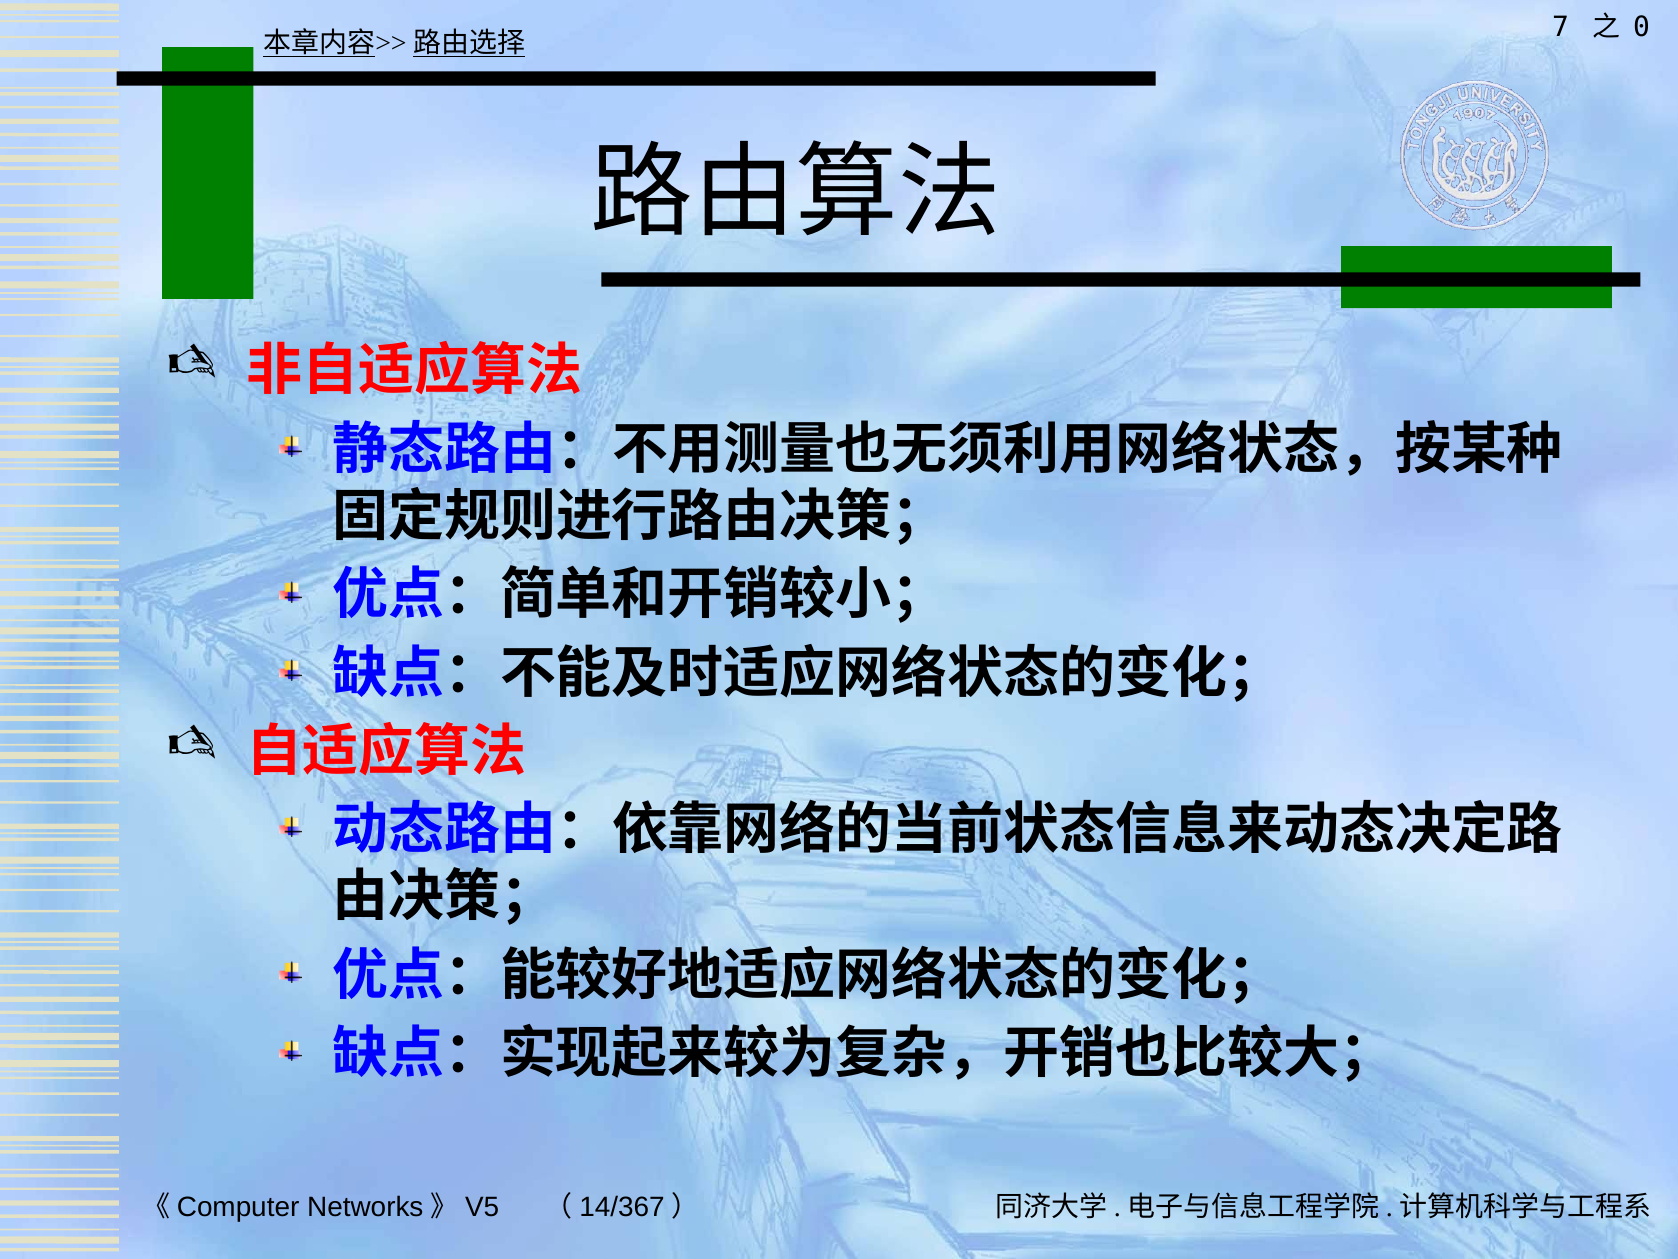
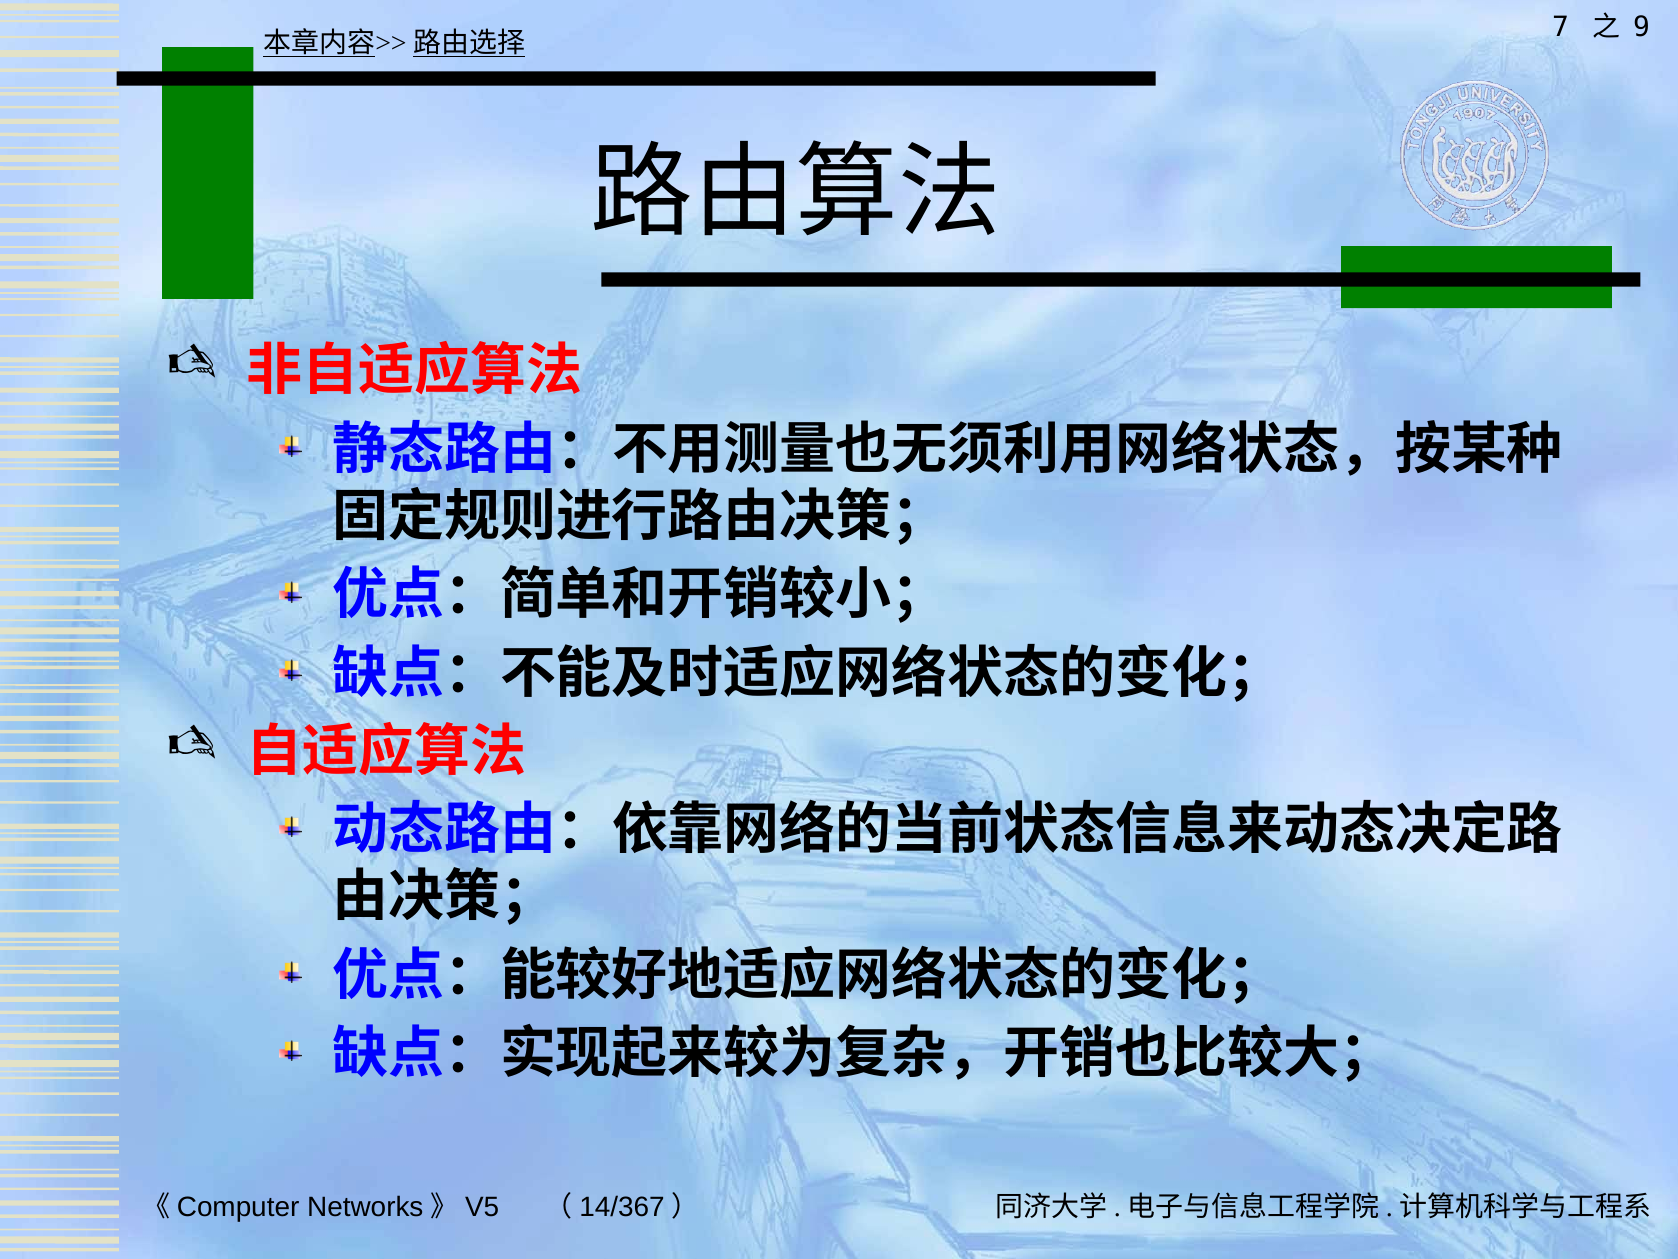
0: 0 -> 9
